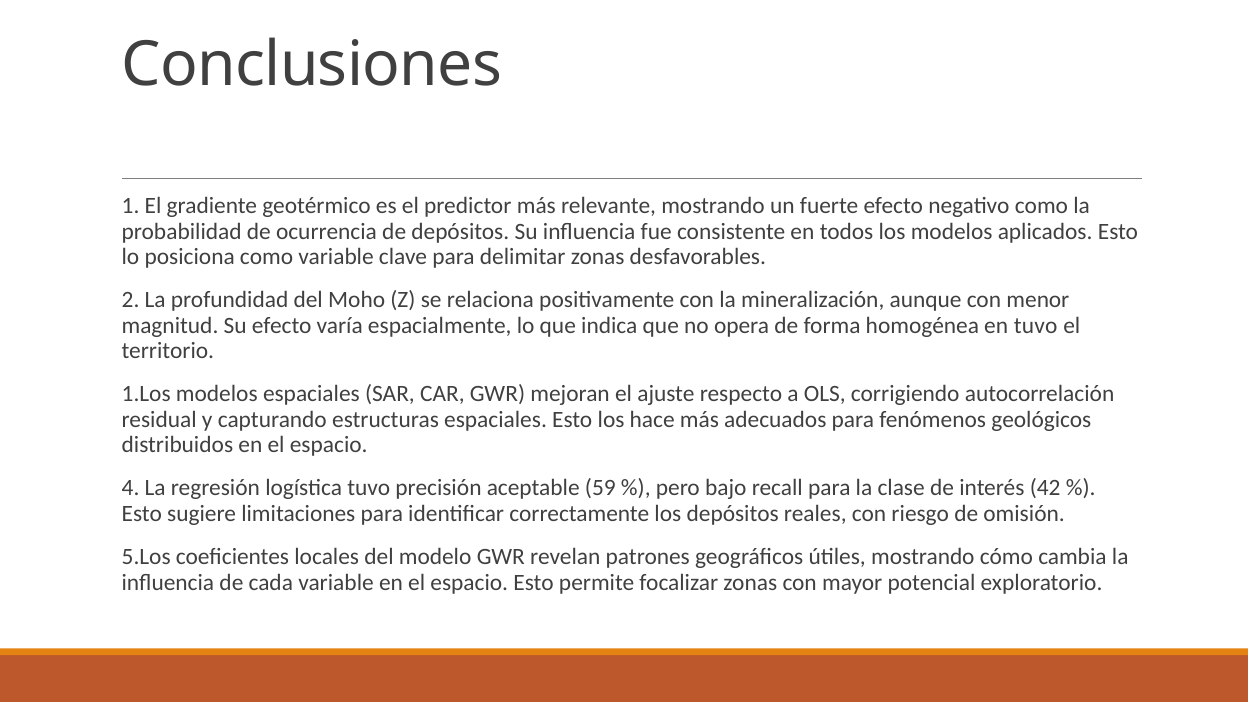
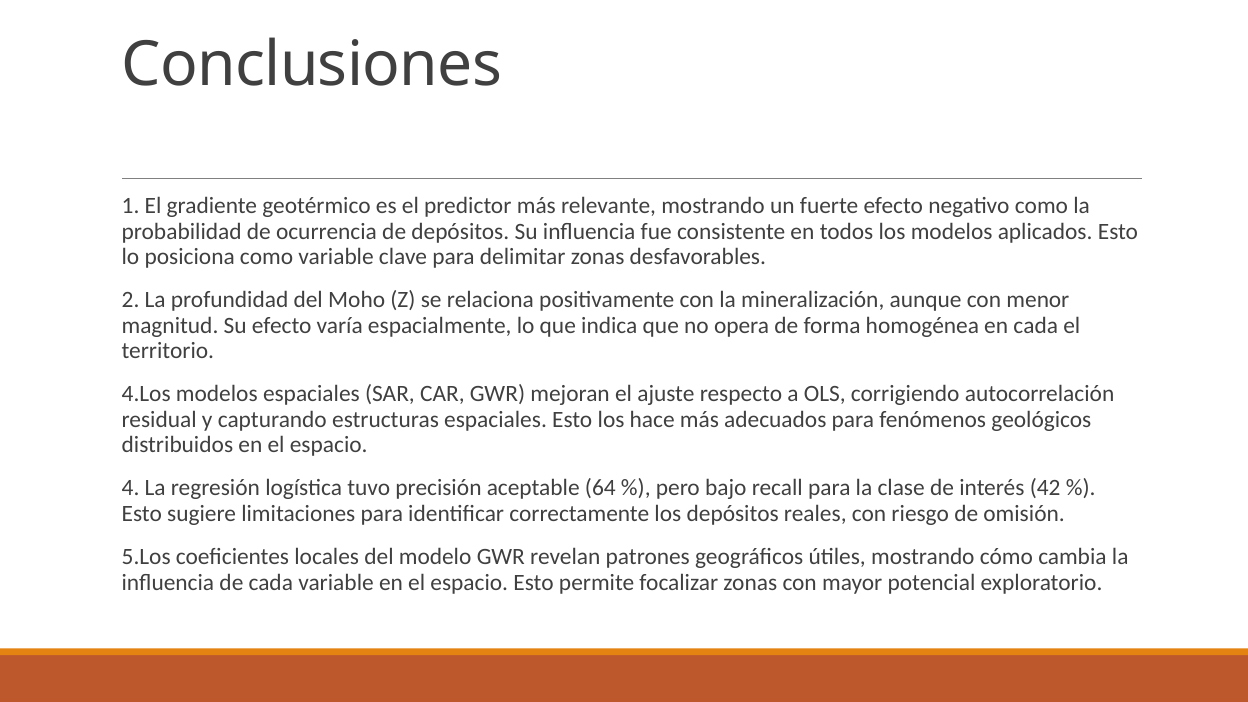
en tuvo: tuvo -> cada
1.Los: 1.Los -> 4.Los
59: 59 -> 64
